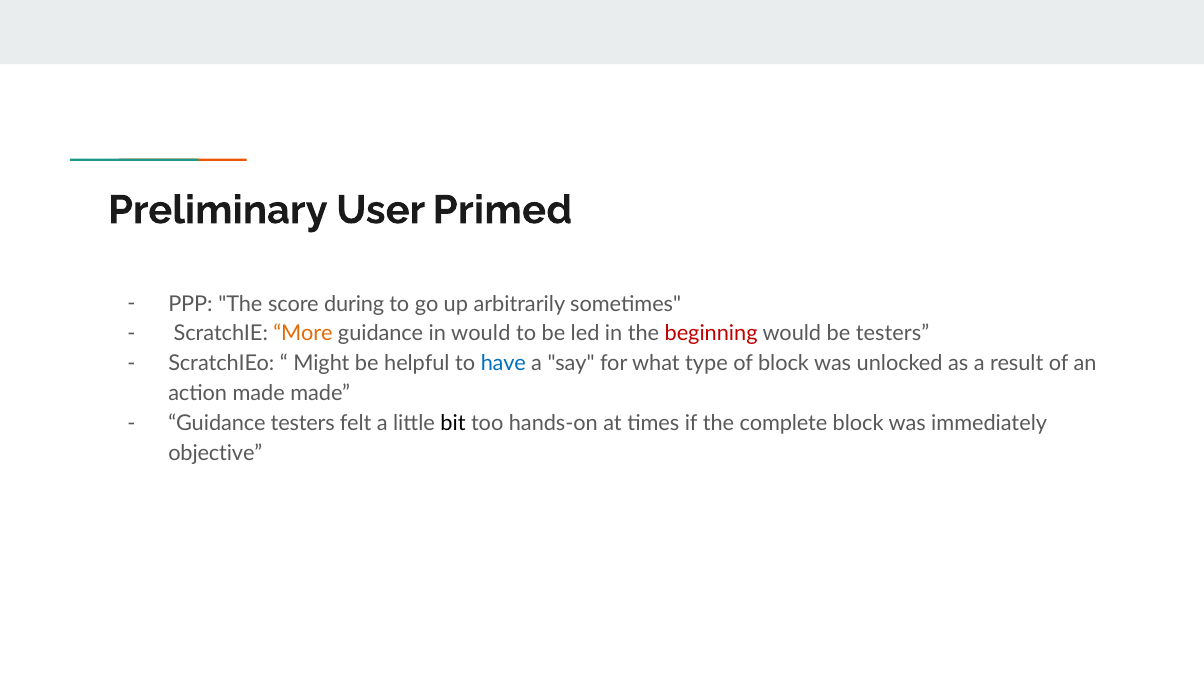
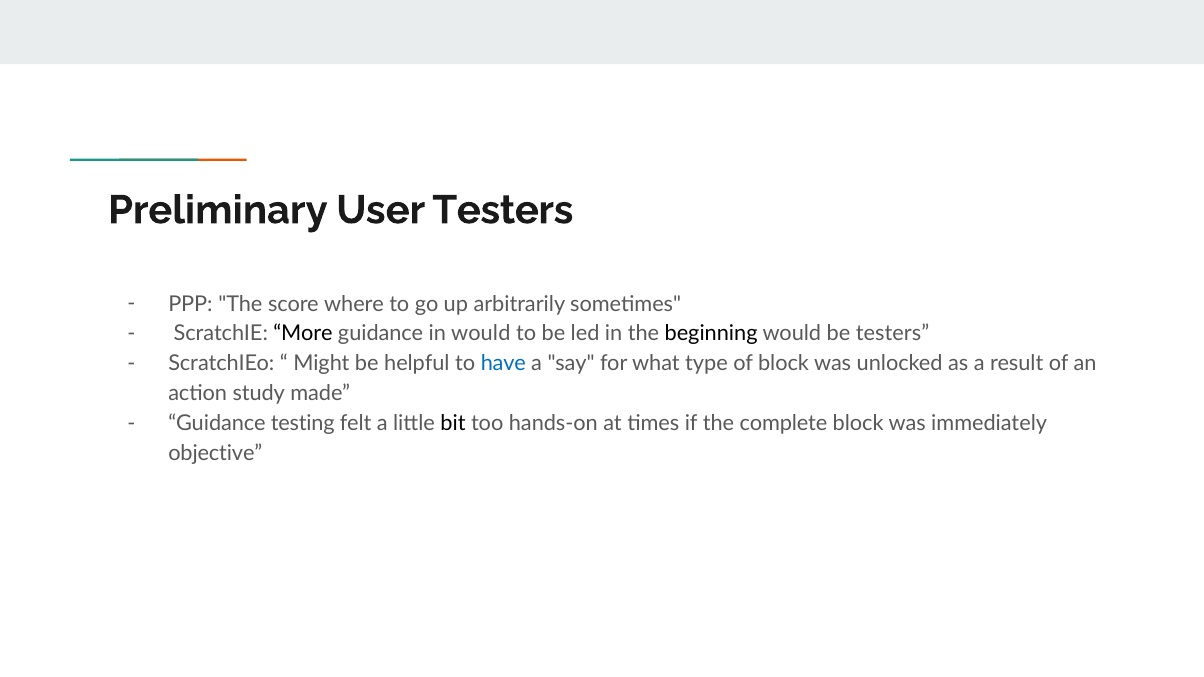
User Primed: Primed -> Testers
during: during -> where
More colour: orange -> black
beginning colour: red -> black
action made: made -> study
Guidance testers: testers -> testing
